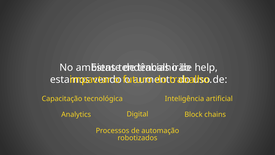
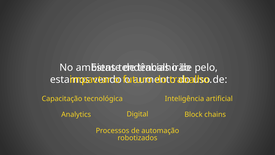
help: help -> pelo
